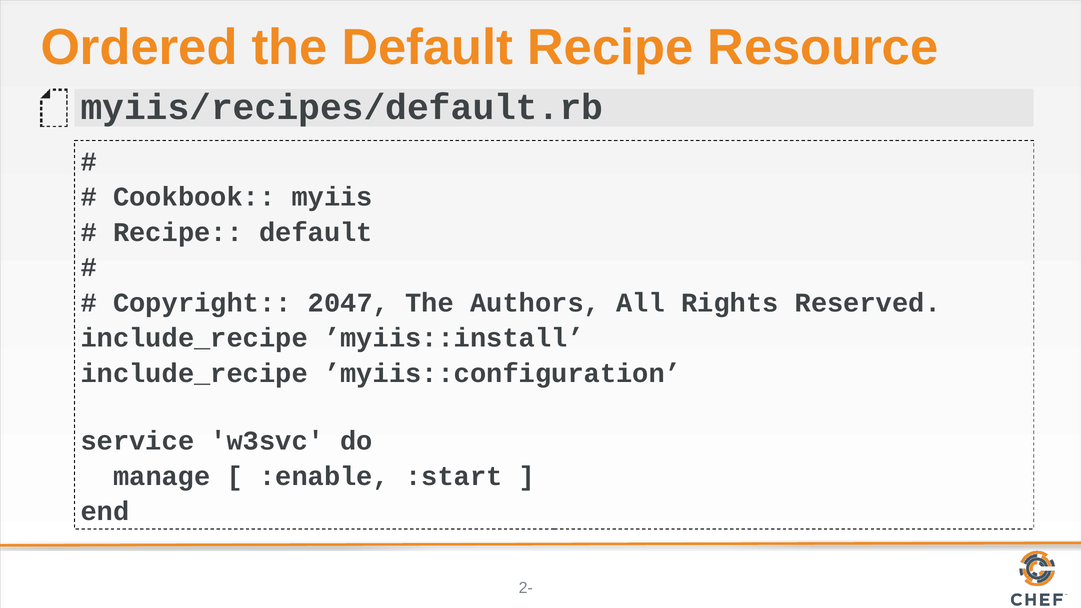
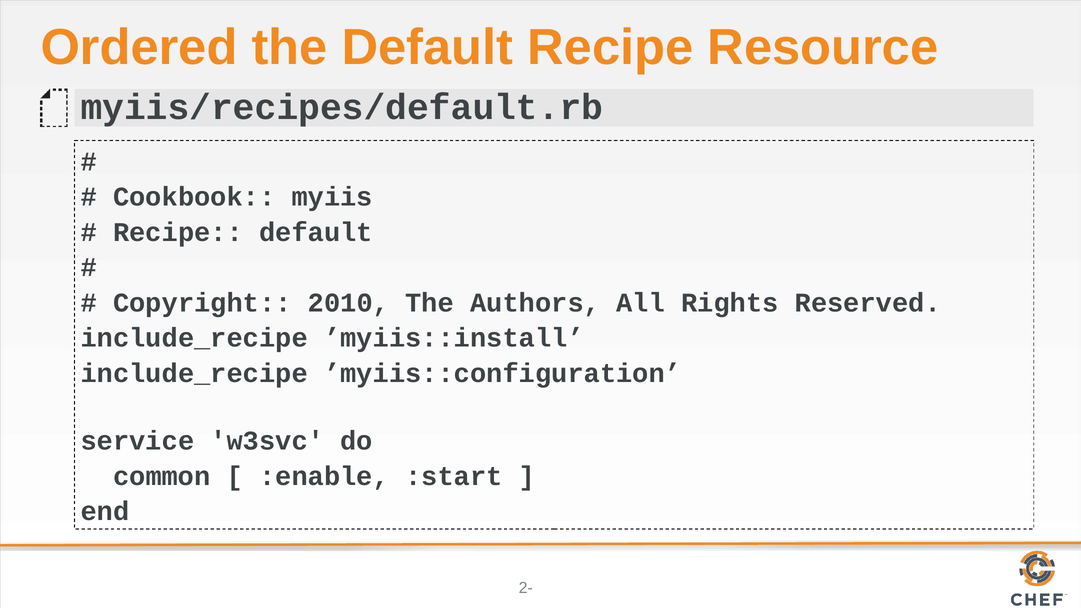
2047: 2047 -> 2010
manage: manage -> common
